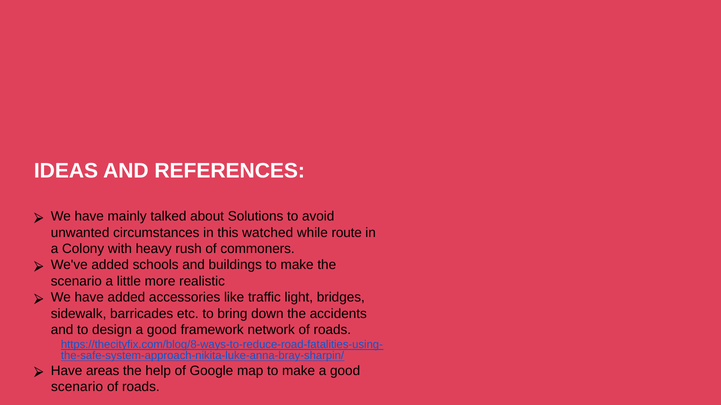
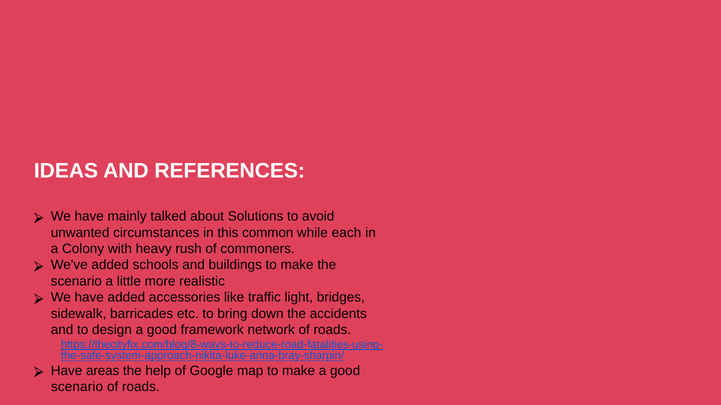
watched: watched -> common
route: route -> each
